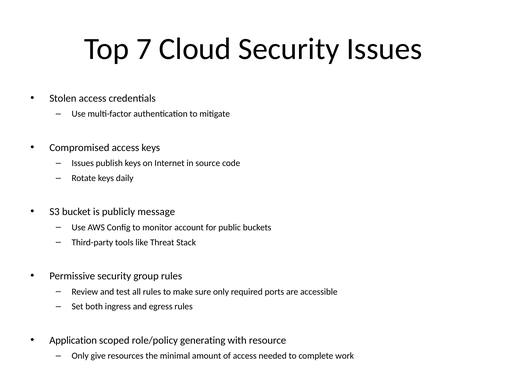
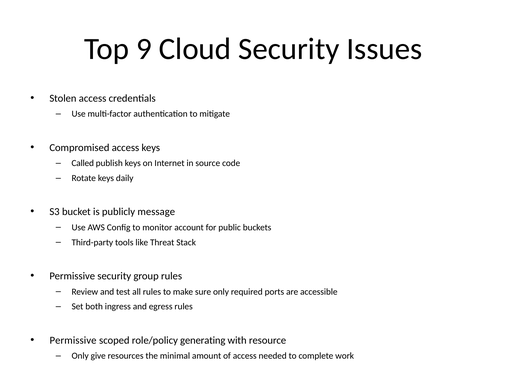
7: 7 -> 9
Issues at (83, 163): Issues -> Called
Application at (73, 340): Application -> Permissive
